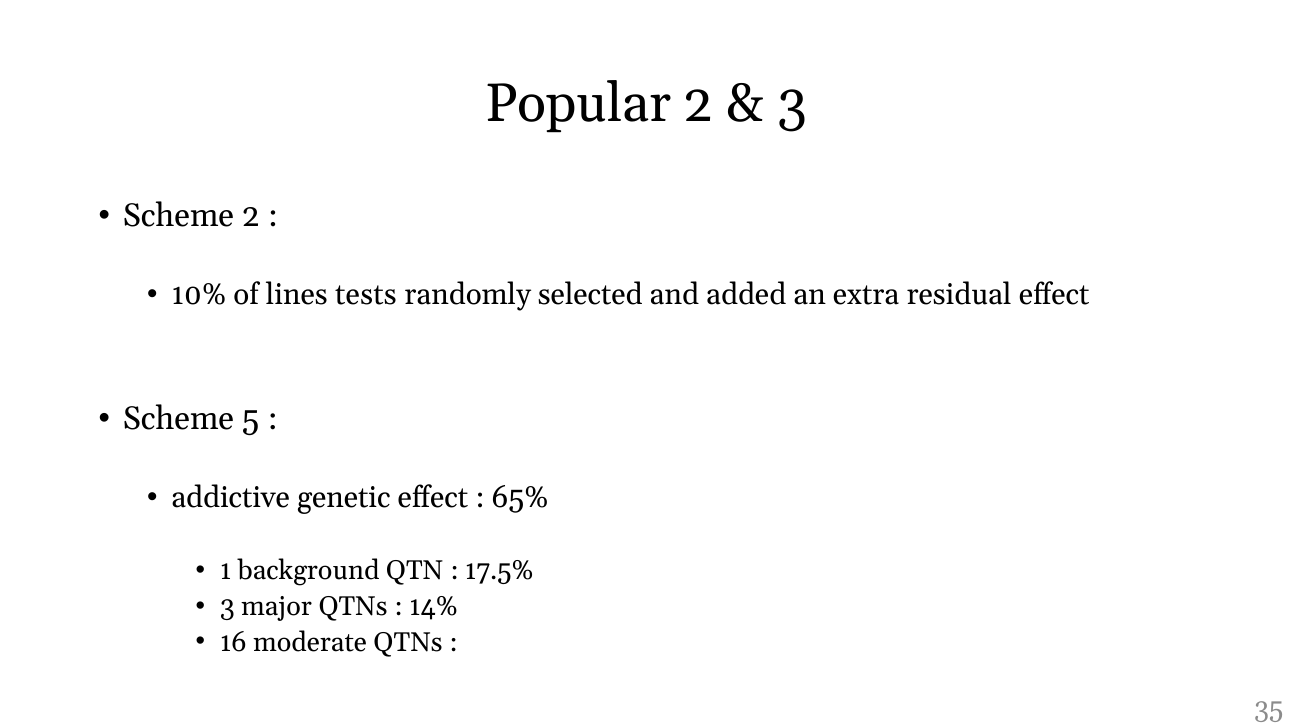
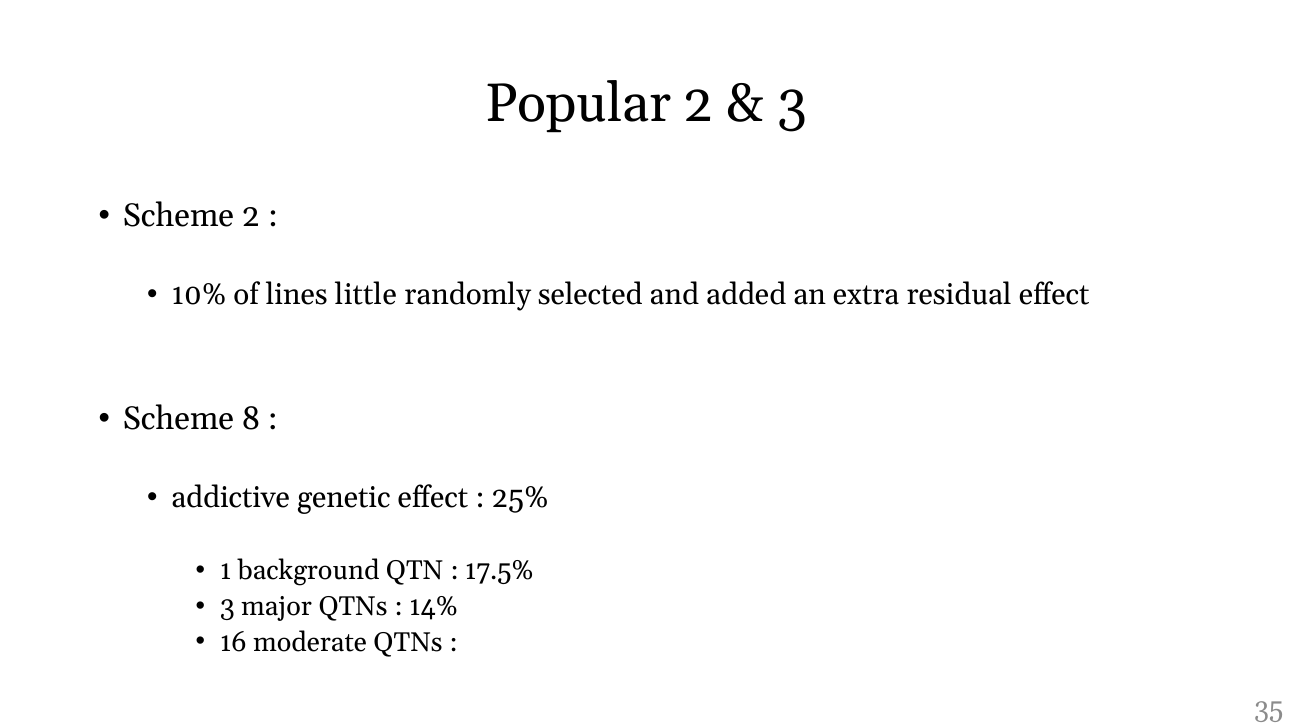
tests: tests -> little
5: 5 -> 8
65%: 65% -> 25%
